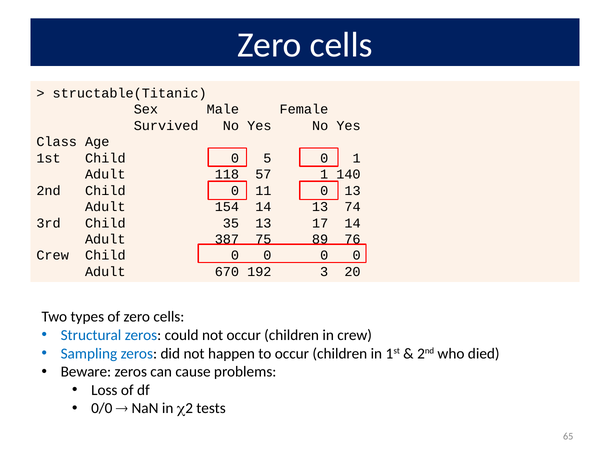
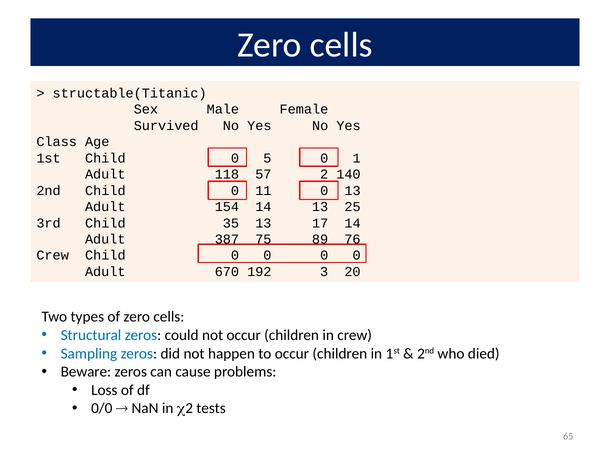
57 1: 1 -> 2
74: 74 -> 25
